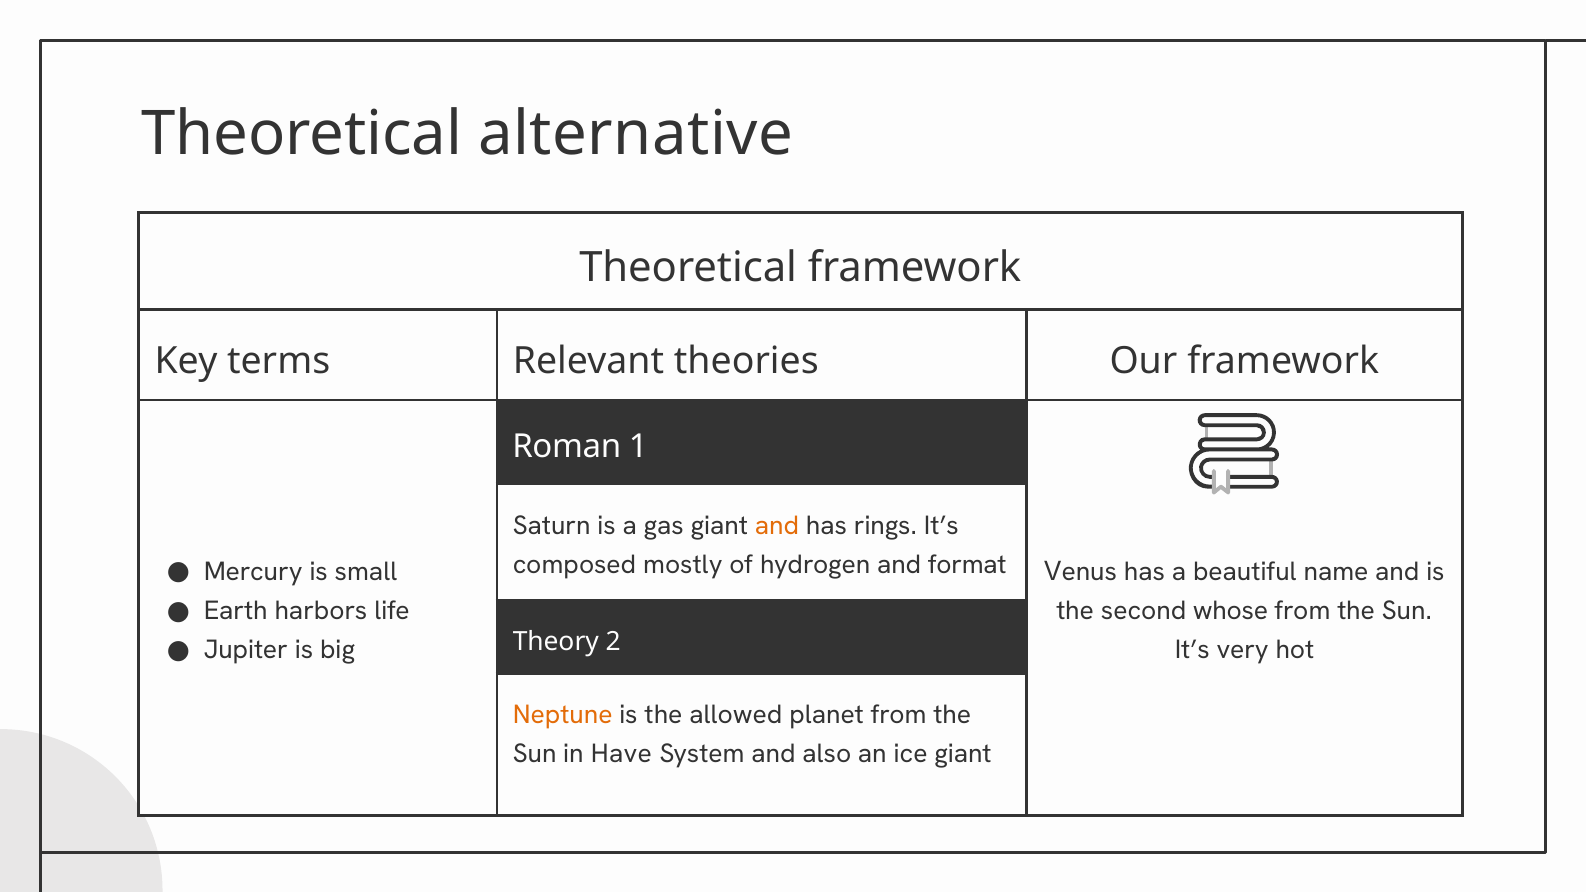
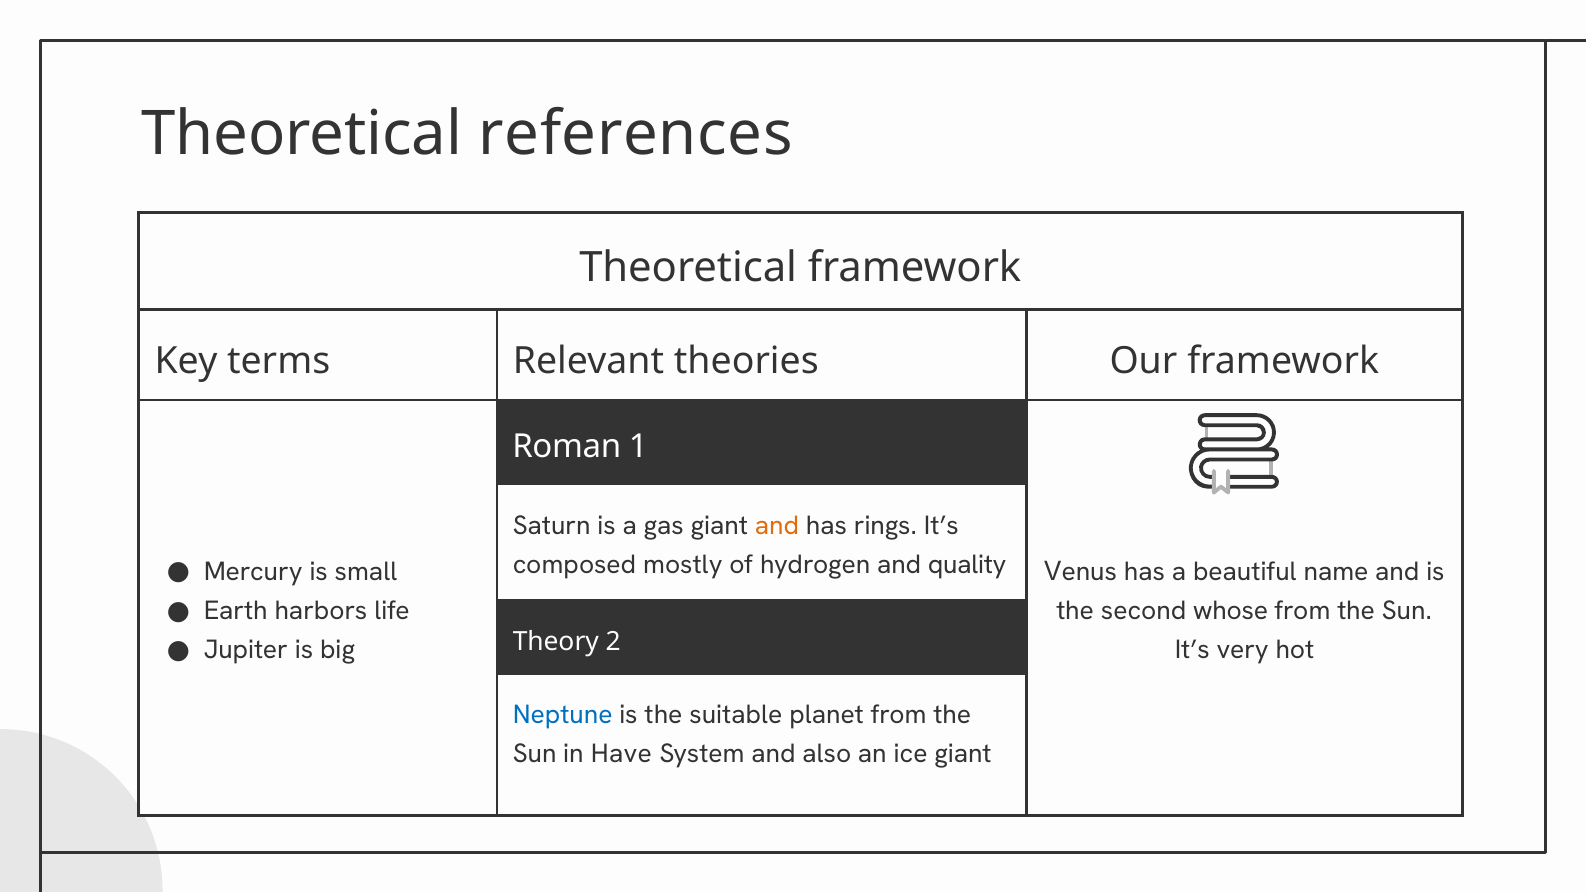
alternative: alternative -> references
format: format -> quality
Neptune colour: orange -> blue
allowed: allowed -> suitable
